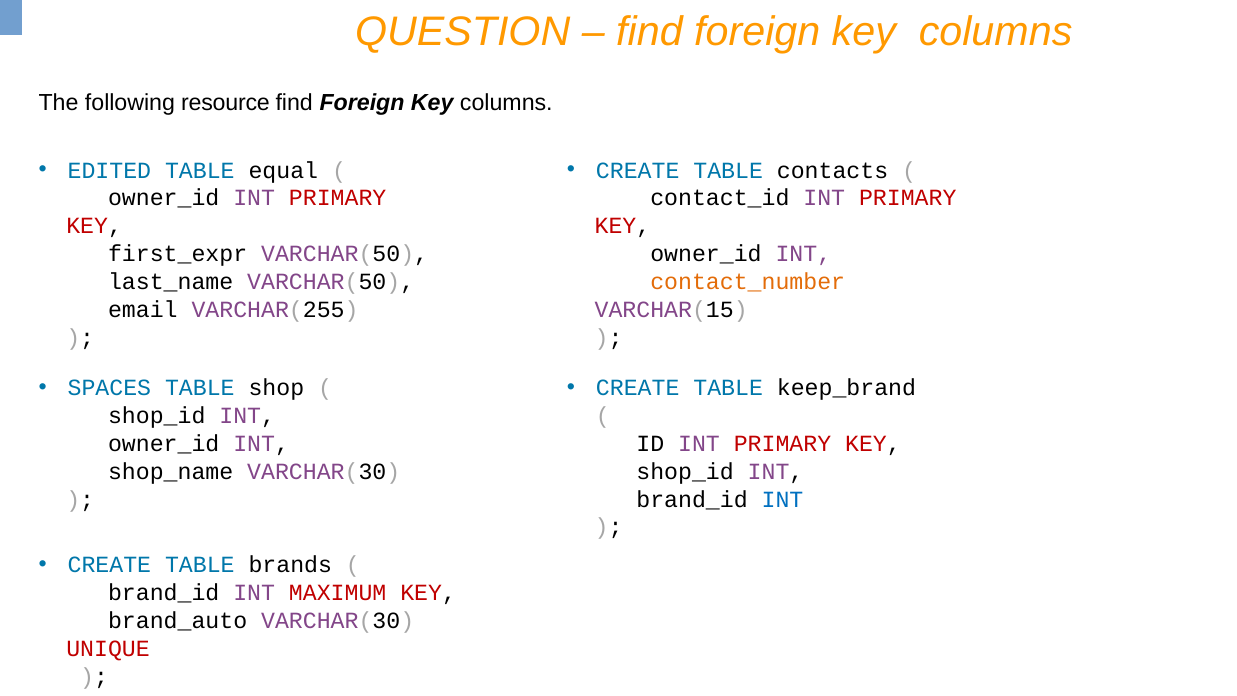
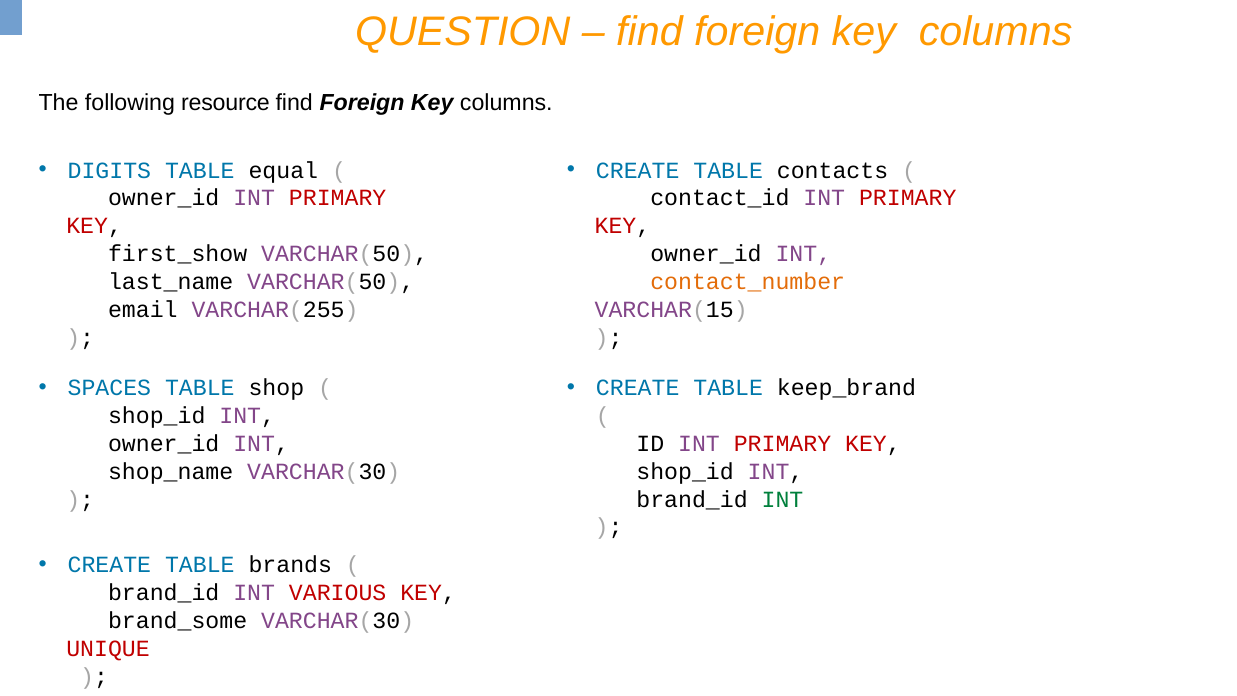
EDITED: EDITED -> DIGITS
first_expr: first_expr -> first_show
INT at (782, 499) colour: blue -> green
MAXIMUM: MAXIMUM -> VARIOUS
brand_auto: brand_auto -> brand_some
